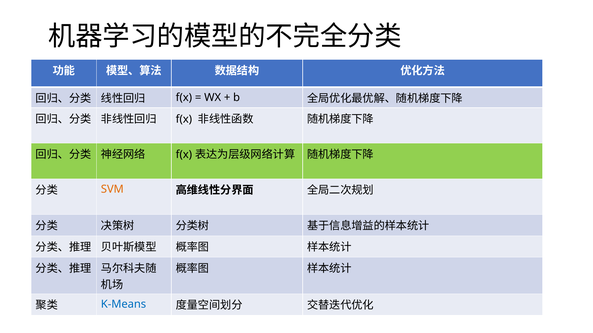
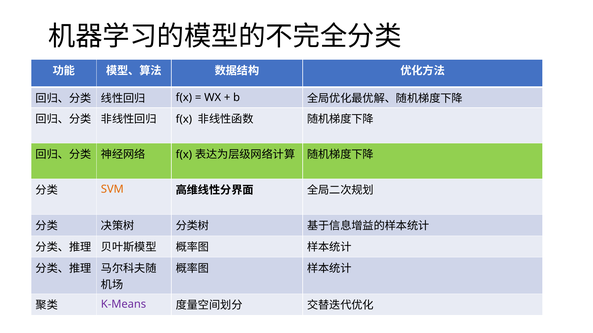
K-Means colour: blue -> purple
